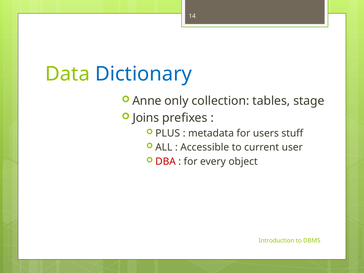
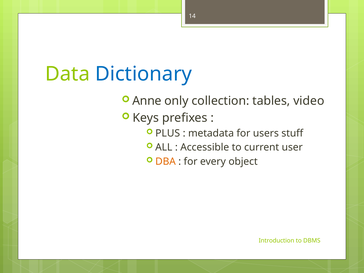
stage: stage -> video
Joins: Joins -> Keys
DBA colour: red -> orange
